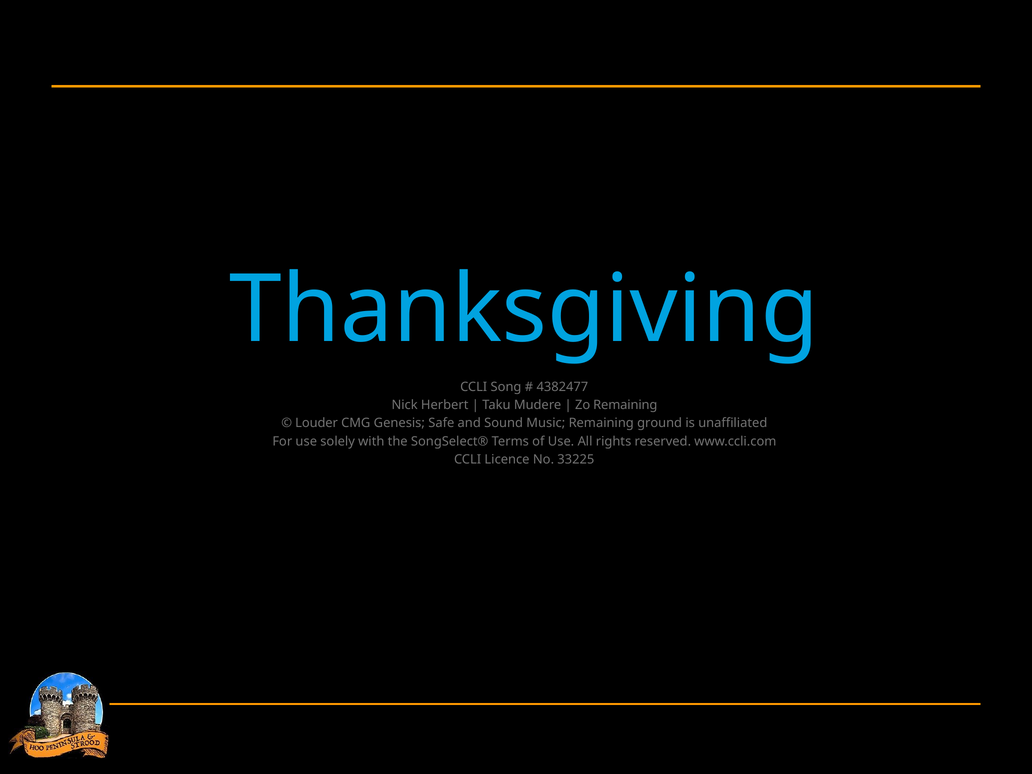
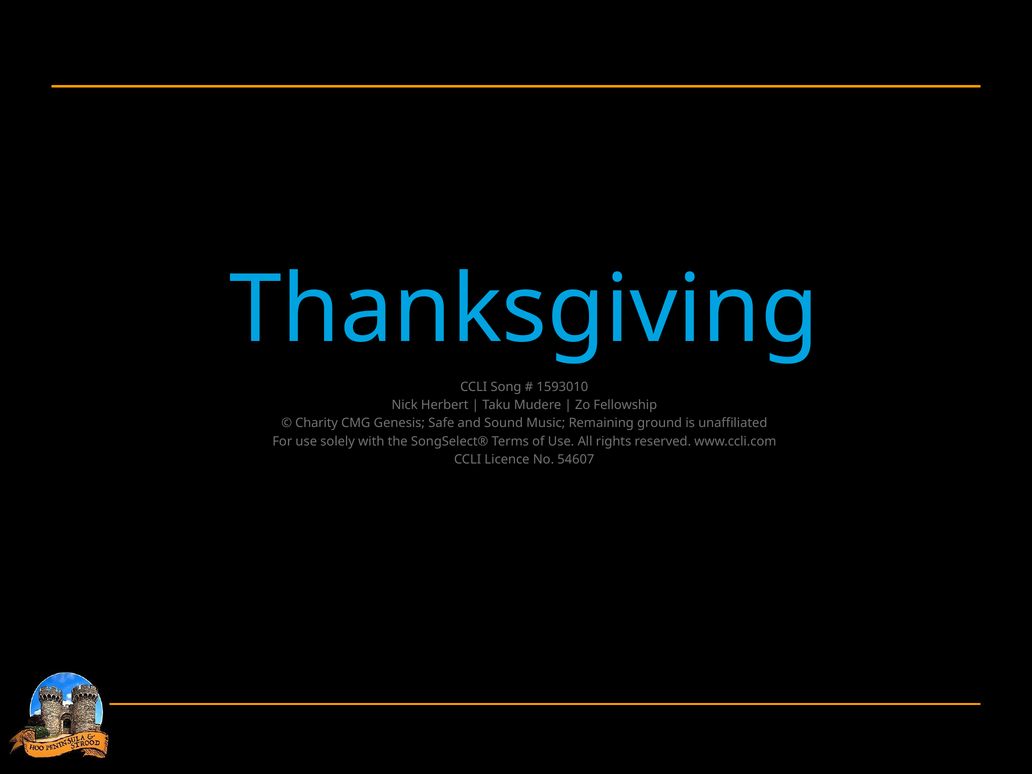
4382477: 4382477 -> 1593010
Zo Remaining: Remaining -> Fellowship
Louder: Louder -> Charity
33225: 33225 -> 54607
